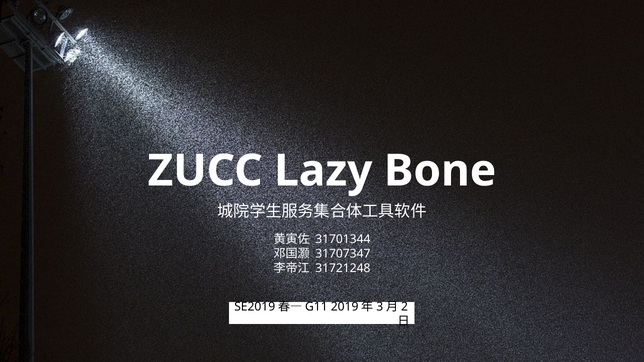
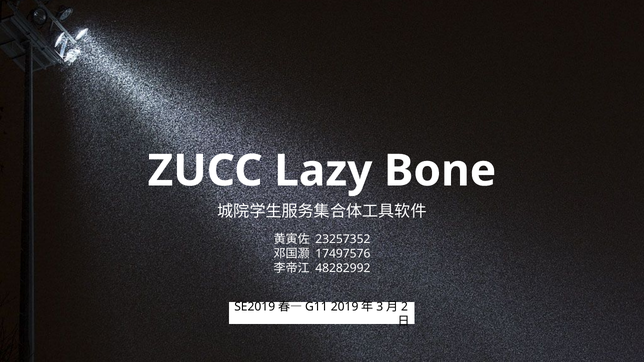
31701344: 31701344 -> 23257352
31707347: 31707347 -> 17497576
31721248: 31721248 -> 48282992
